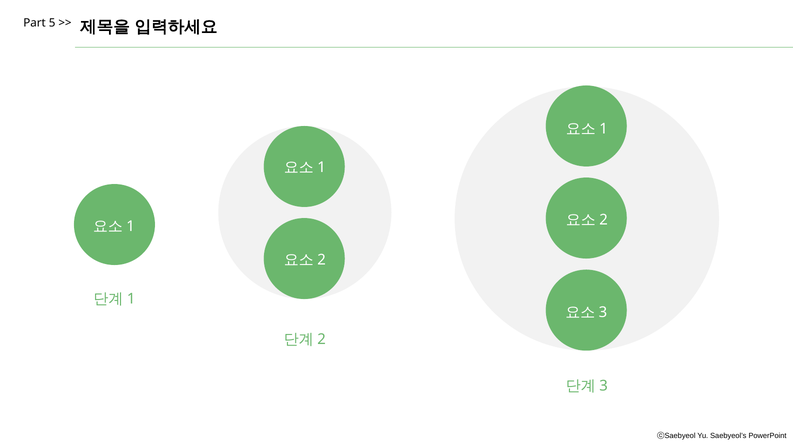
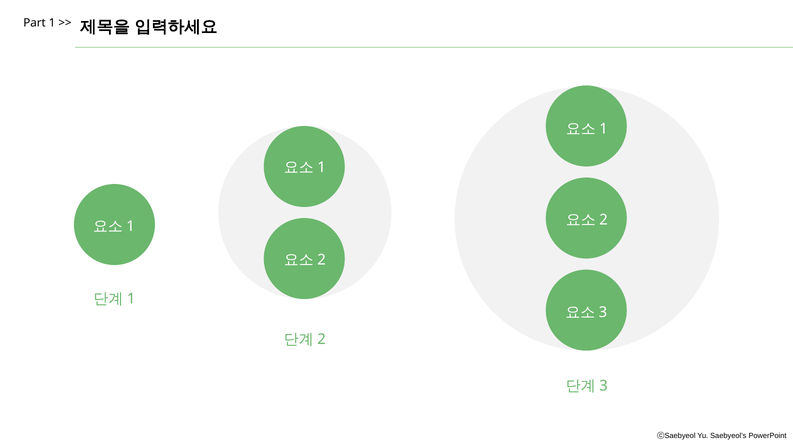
5: 5 -> 1
